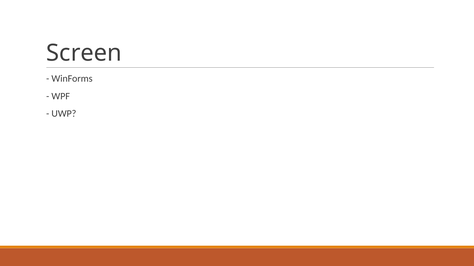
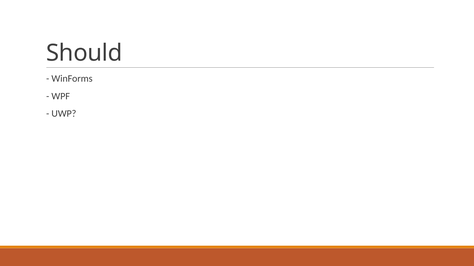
Screen: Screen -> Should
